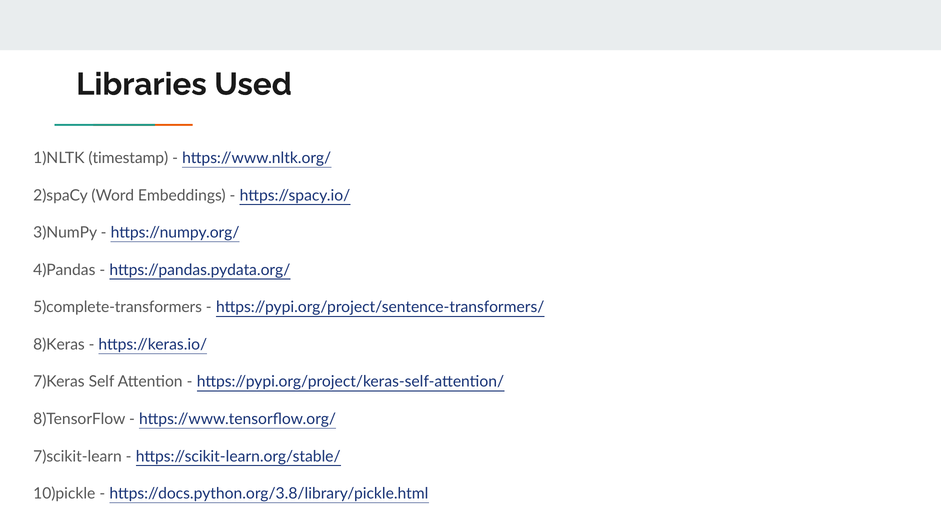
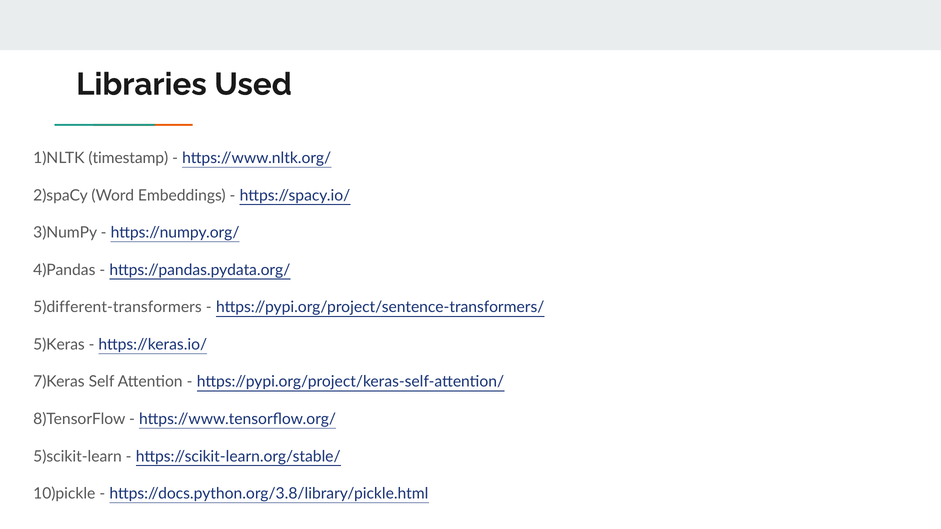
5)complete-transformers: 5)complete-transformers -> 5)different-transformers
8)Keras: 8)Keras -> 5)Keras
7)scikit-learn: 7)scikit-learn -> 5)scikit-learn
